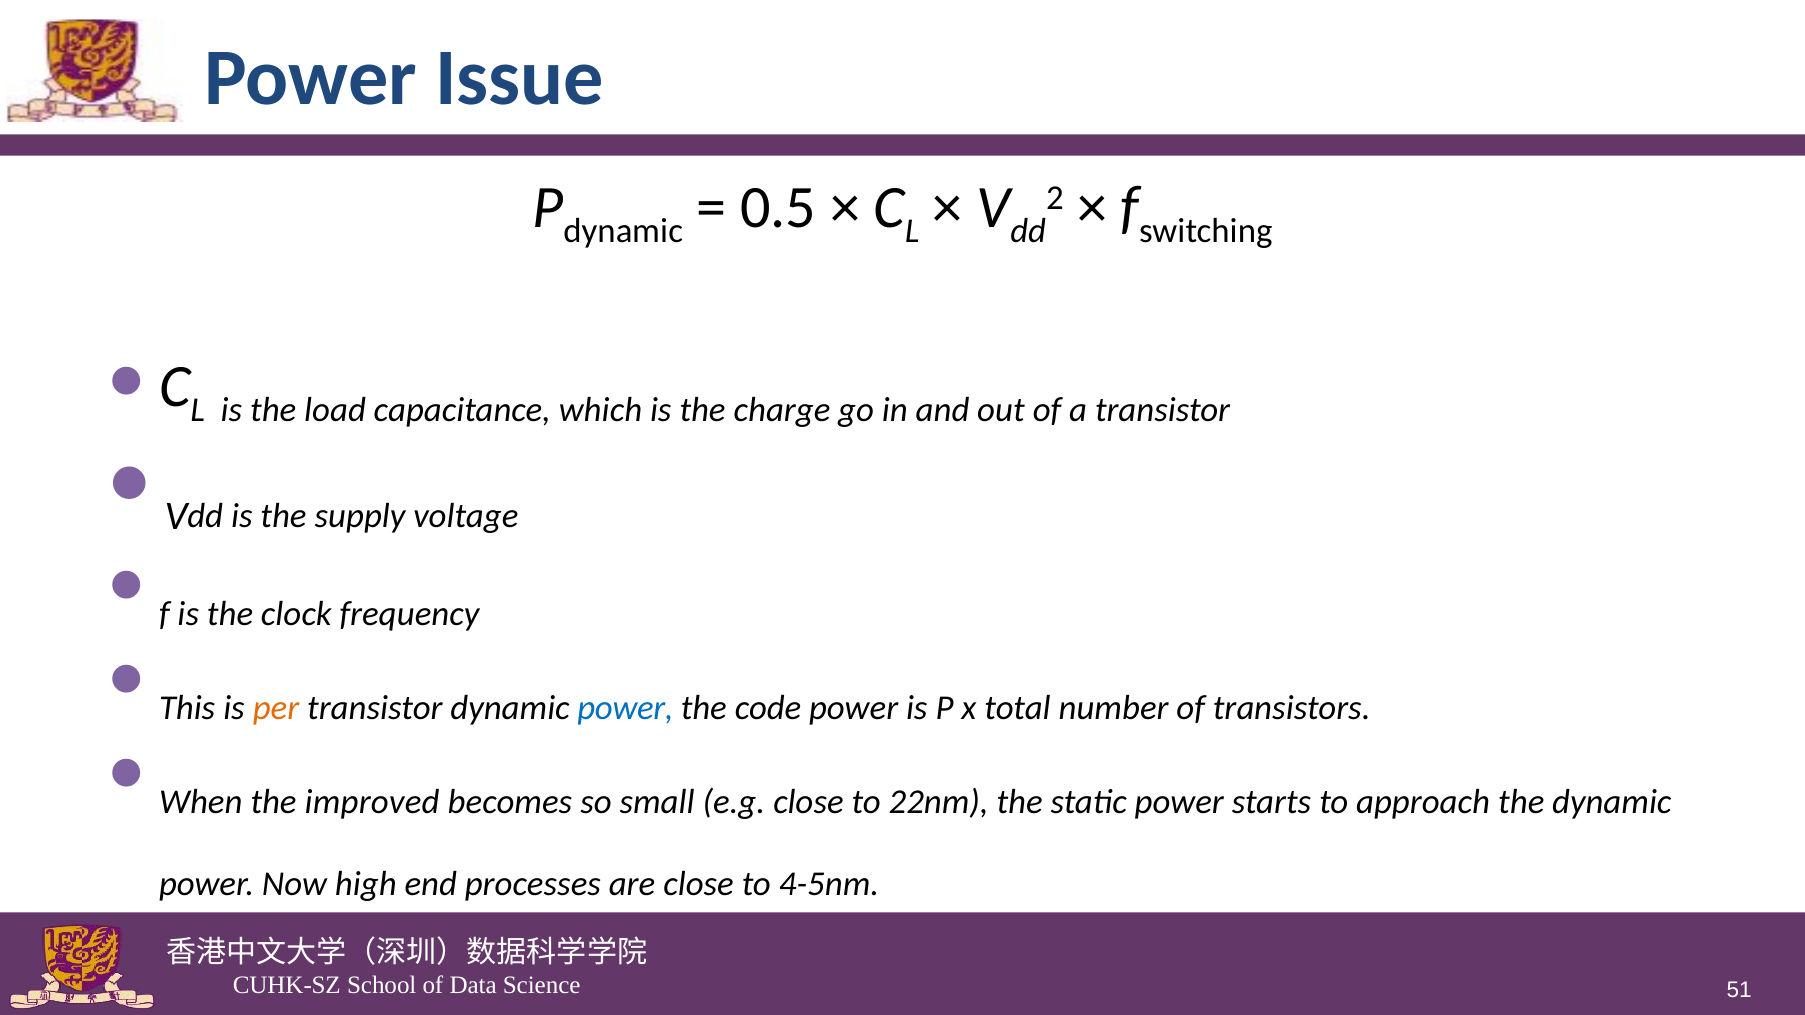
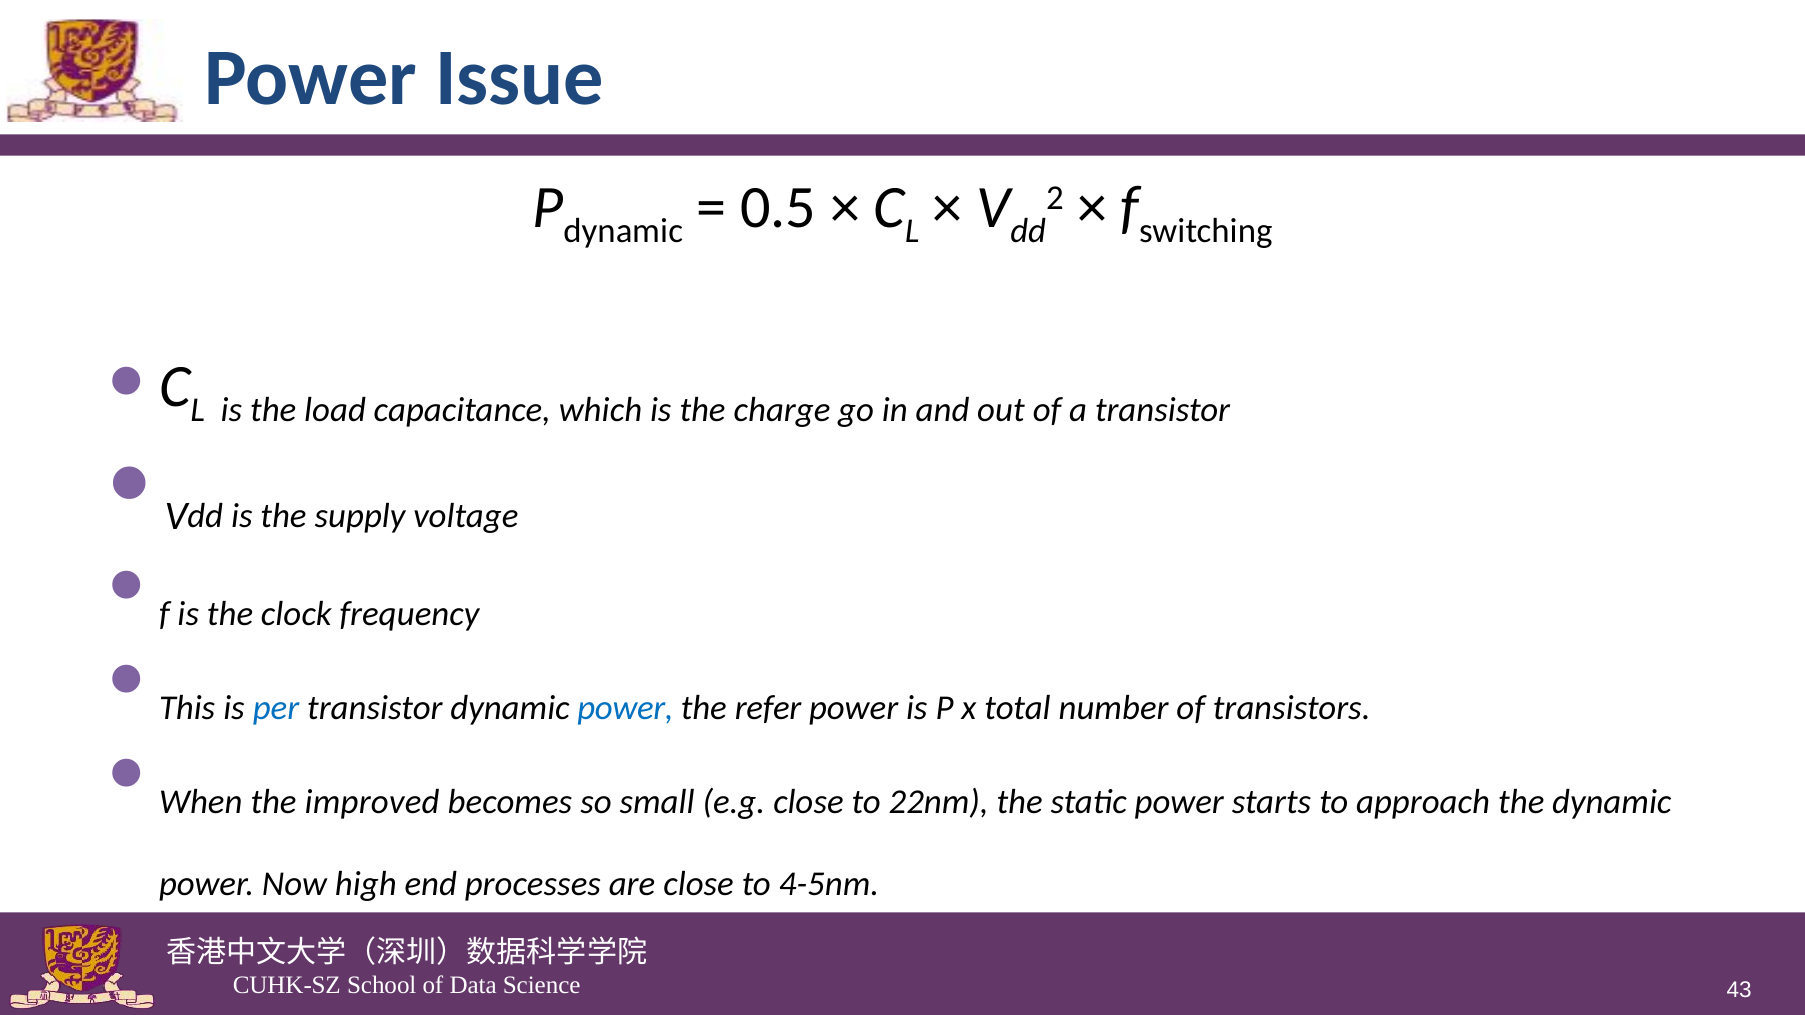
per colour: orange -> blue
code: code -> refer
51: 51 -> 43
